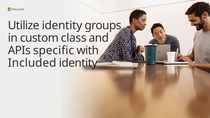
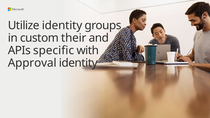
class: class -> their
Included: Included -> Approval
